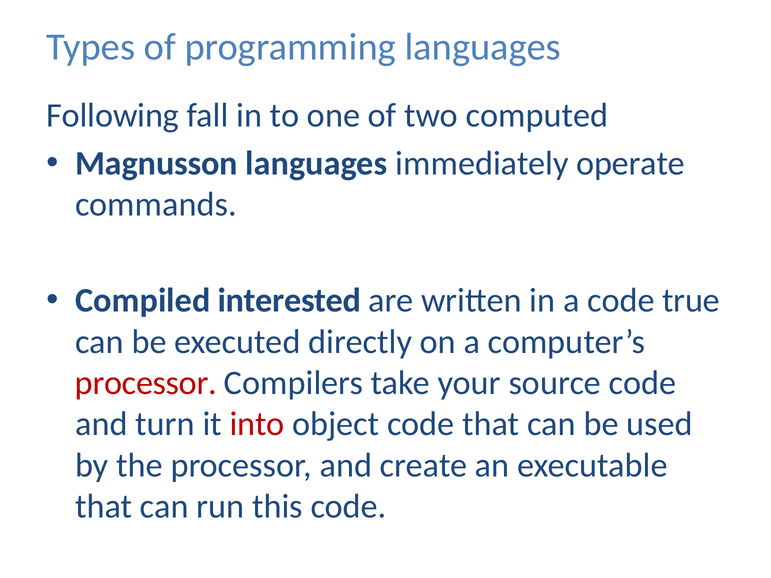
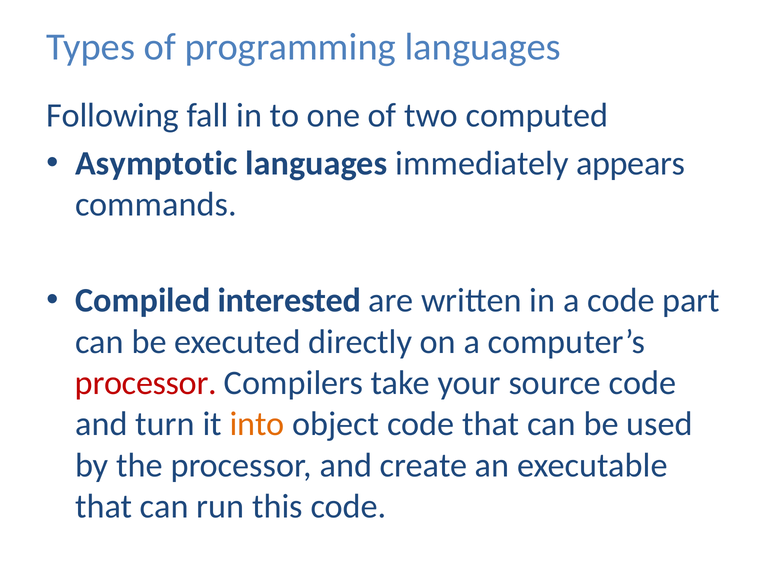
Magnusson: Magnusson -> Asymptotic
operate: operate -> appears
true: true -> part
into colour: red -> orange
